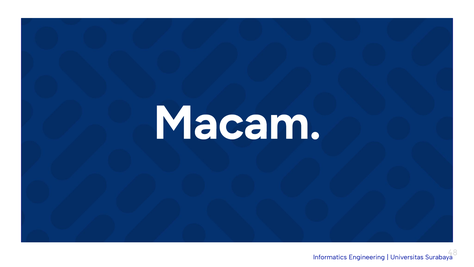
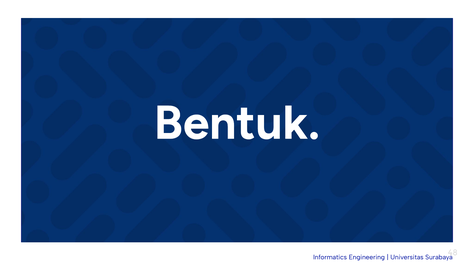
Macam: Macam -> Bentuk
